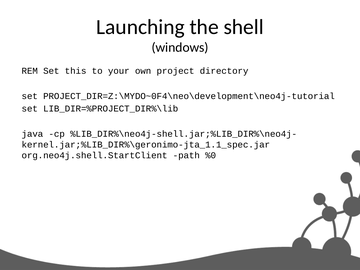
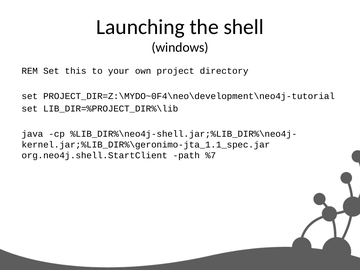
%0: %0 -> %7
